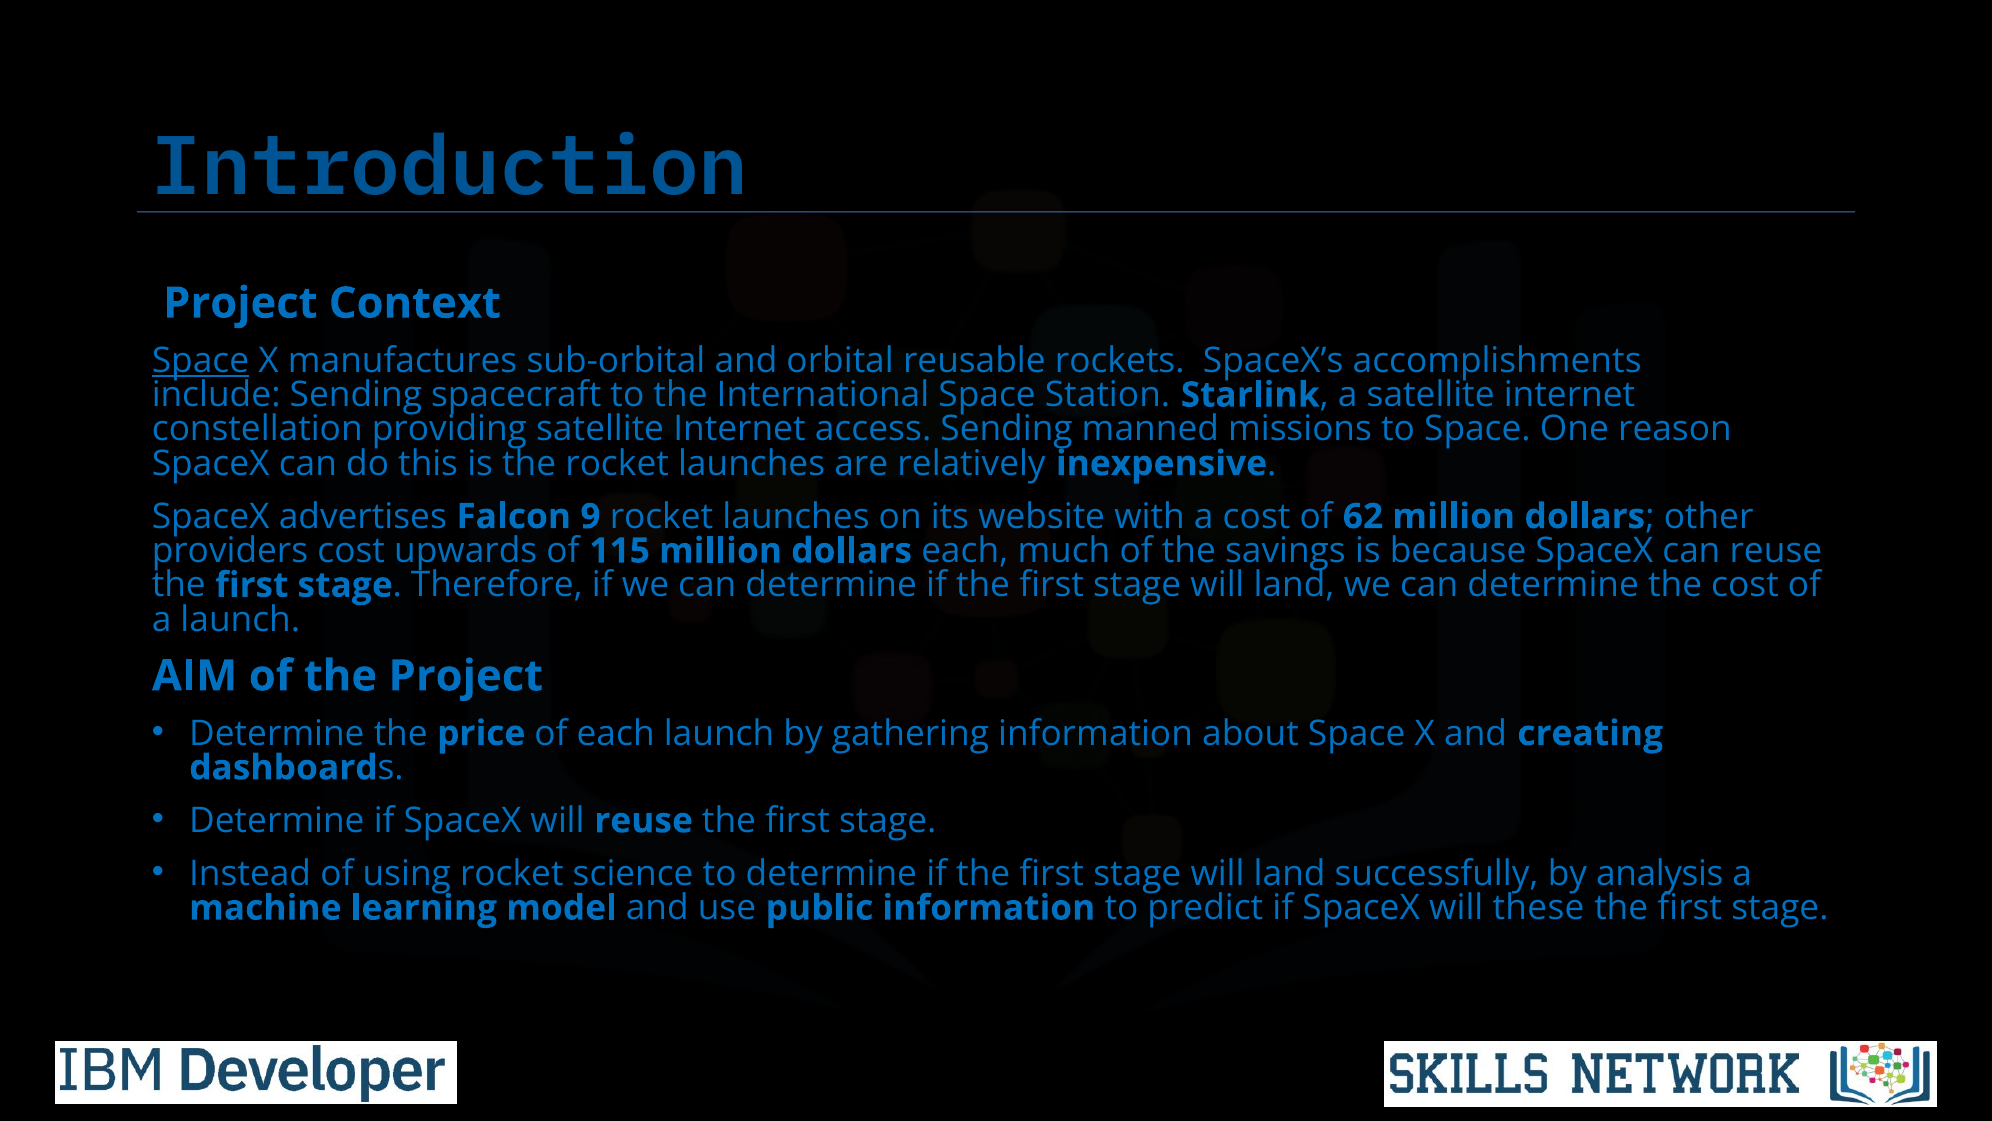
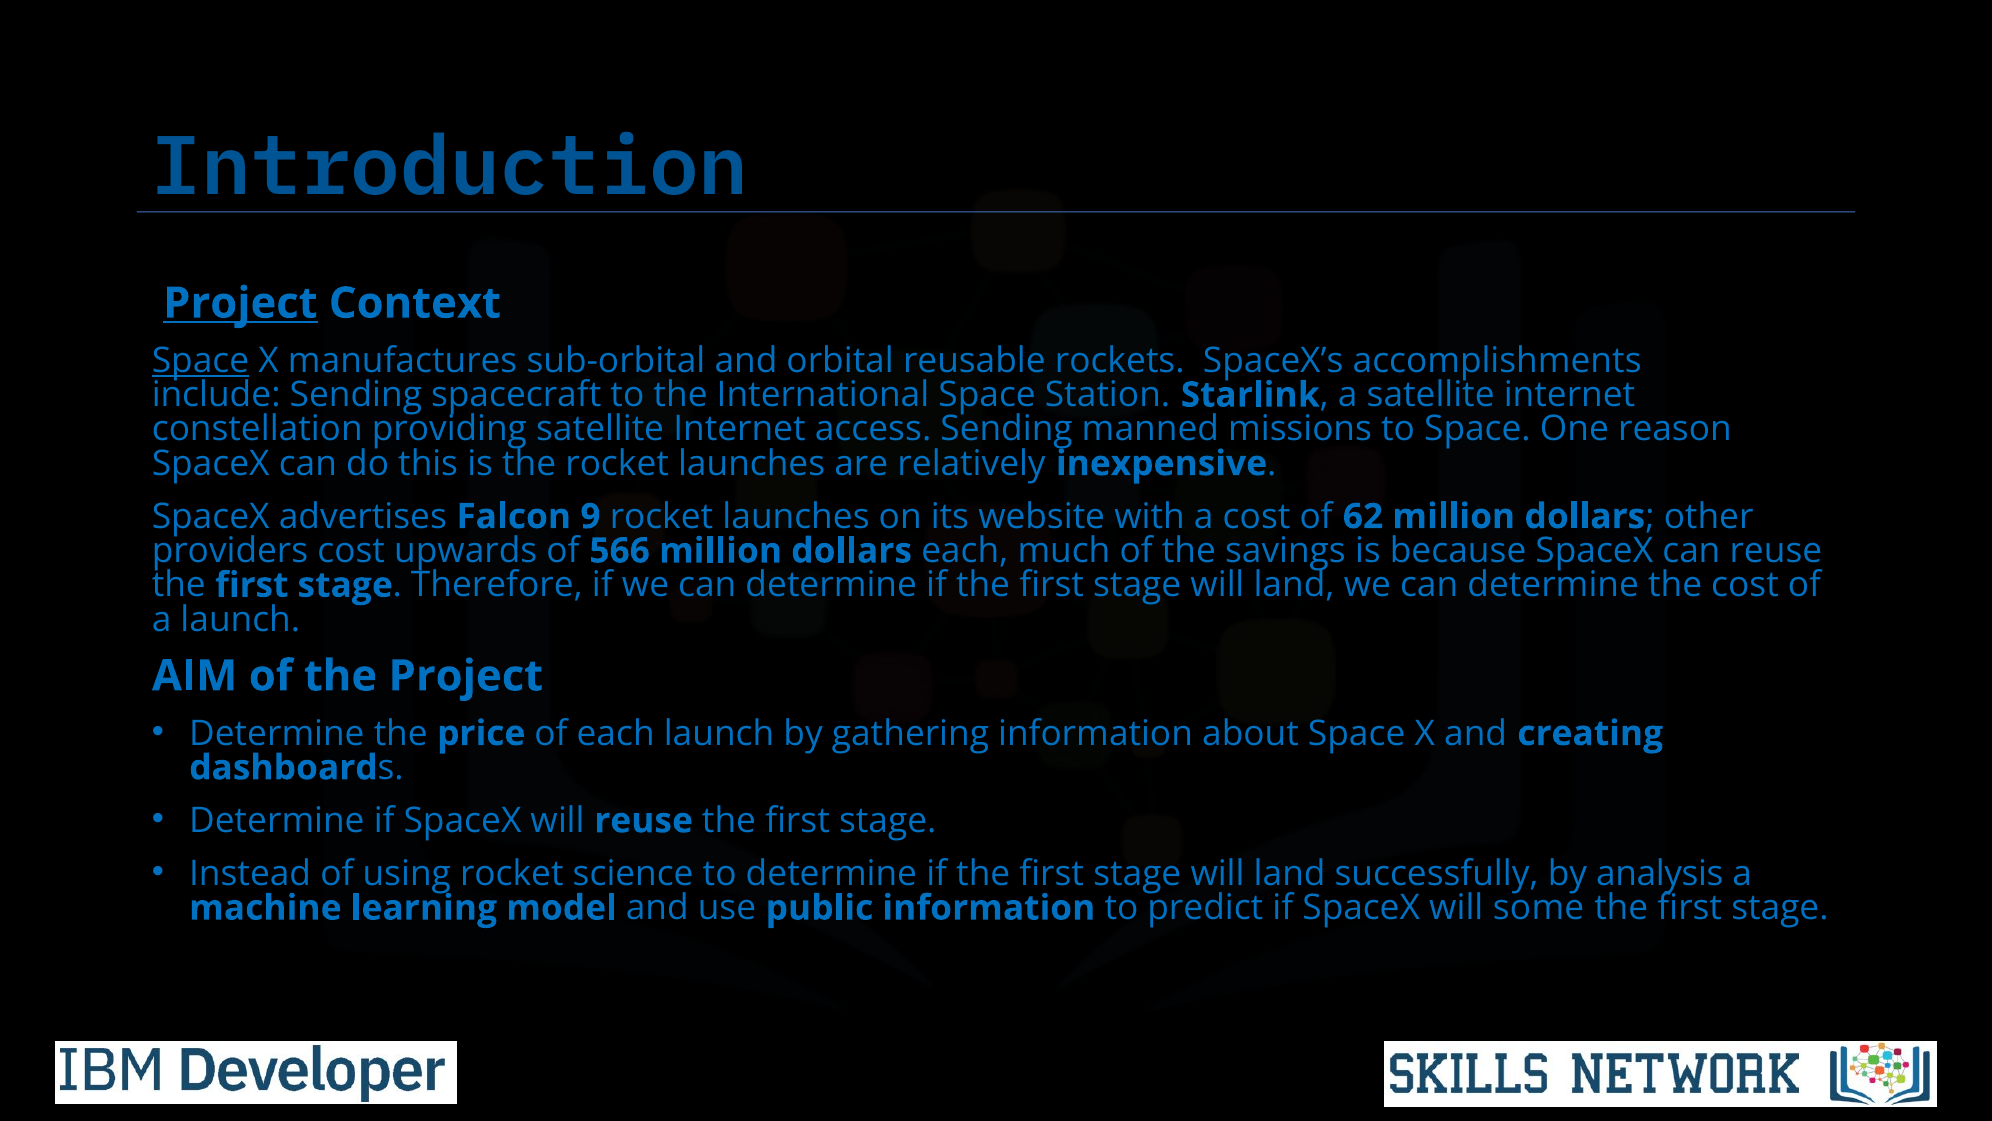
Project at (240, 303) underline: none -> present
115: 115 -> 566
these: these -> some
